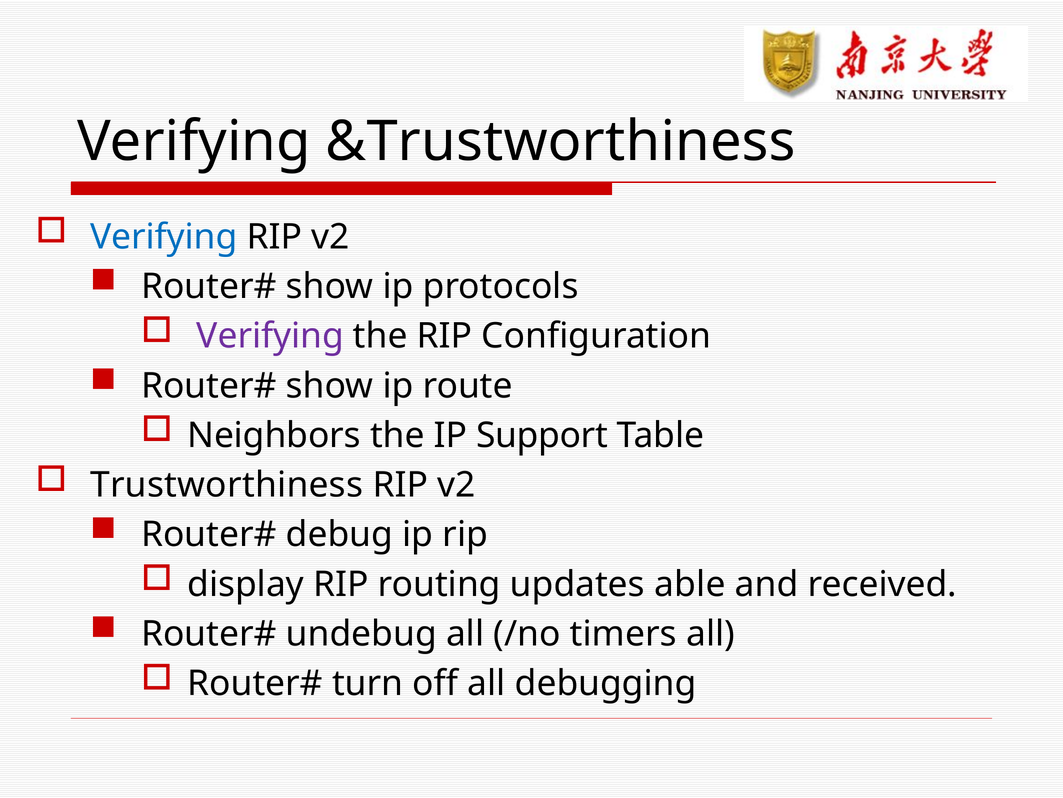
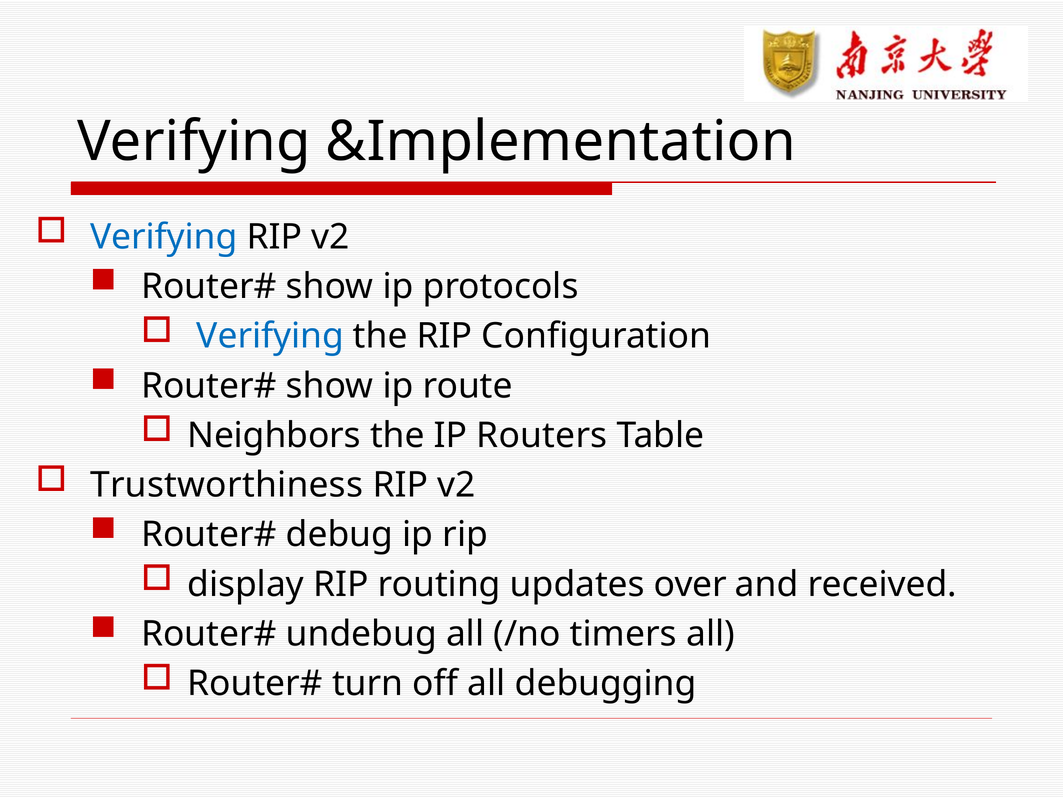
&Trustworthiness: &Trustworthiness -> &Implementation
Verifying at (270, 336) colour: purple -> blue
Support: Support -> Routers
able: able -> over
